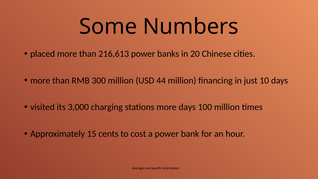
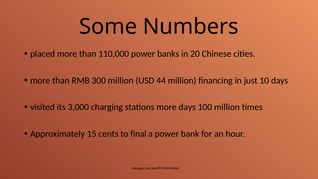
216,613: 216,613 -> 110,000
cost: cost -> final
